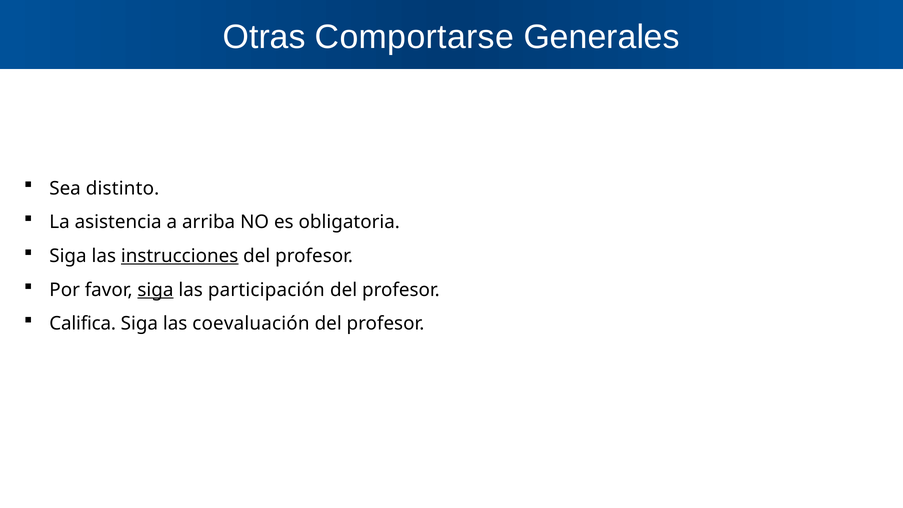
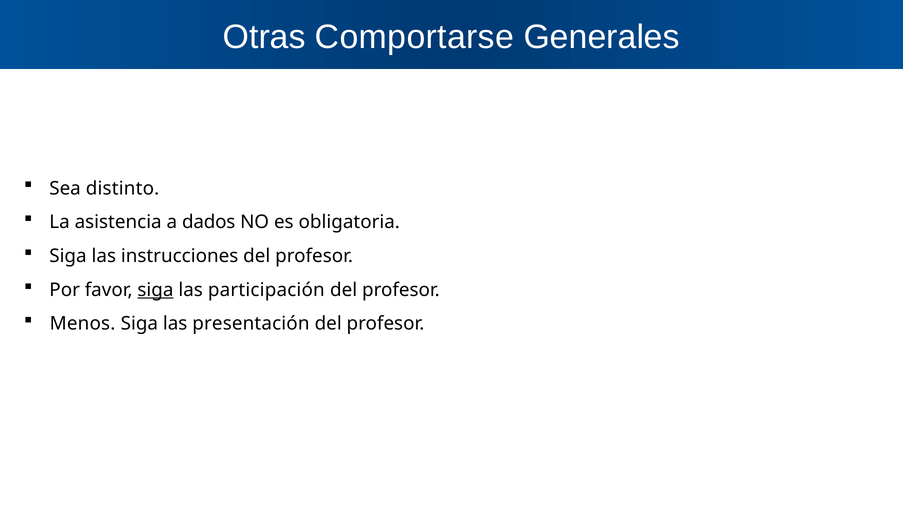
arriba: arriba -> dados
instrucciones underline: present -> none
Califica: Califica -> Menos
coevaluación: coevaluación -> presentación
